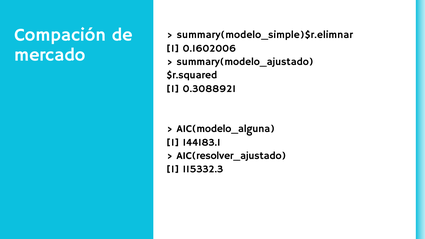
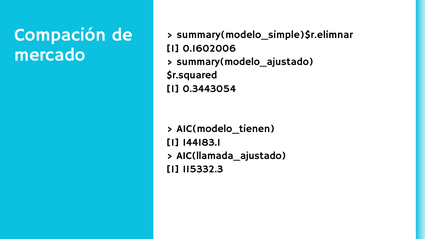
0.3088921: 0.3088921 -> 0.3443054
AIC(modelo_alguna: AIC(modelo_alguna -> AIC(modelo_tienen
AIC(resolver_ajustado: AIC(resolver_ajustado -> AIC(llamada_ajustado
